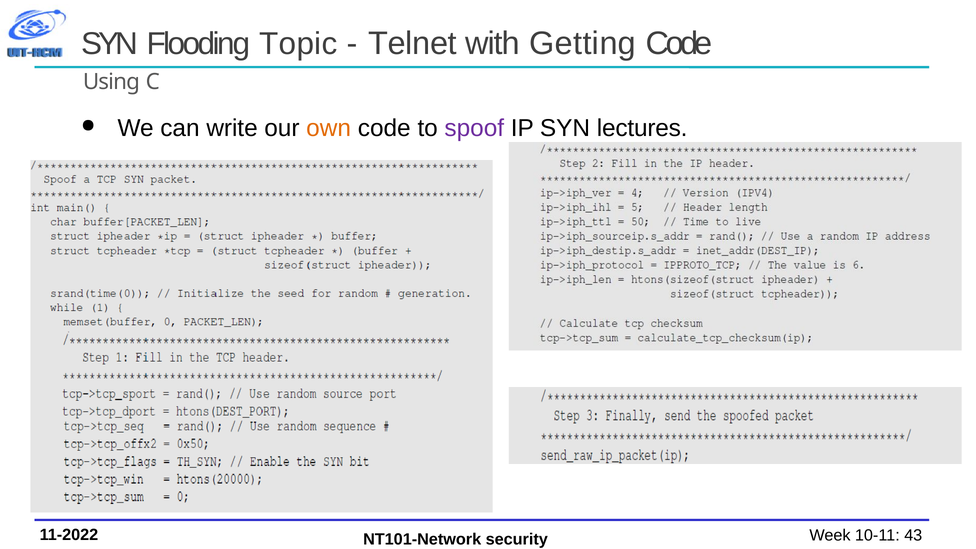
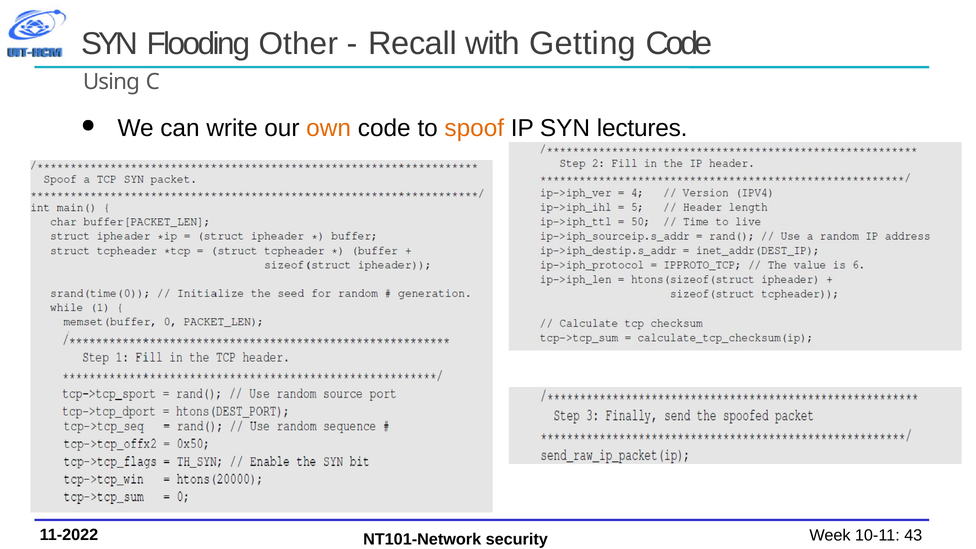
Topic: Topic -> Other
Telnet: Telnet -> Recall
spoof colour: purple -> orange
